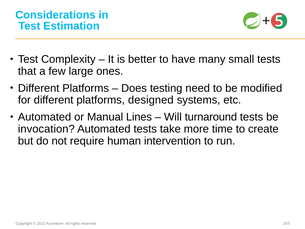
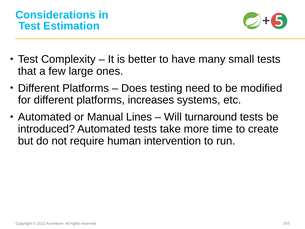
designed: designed -> increases
invocation: invocation -> introduced
